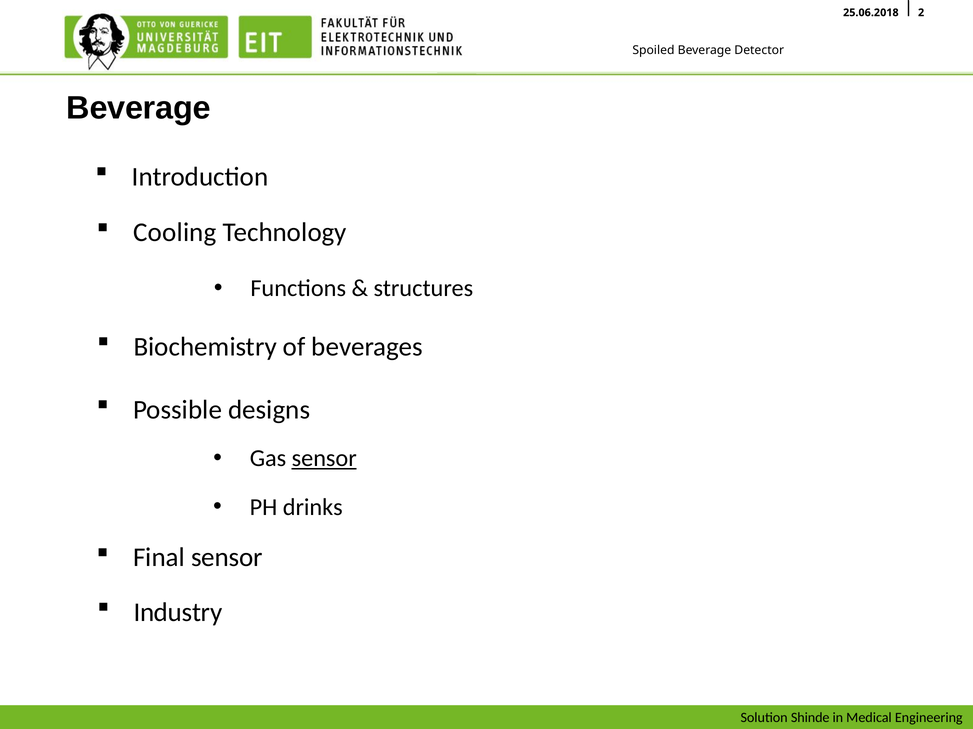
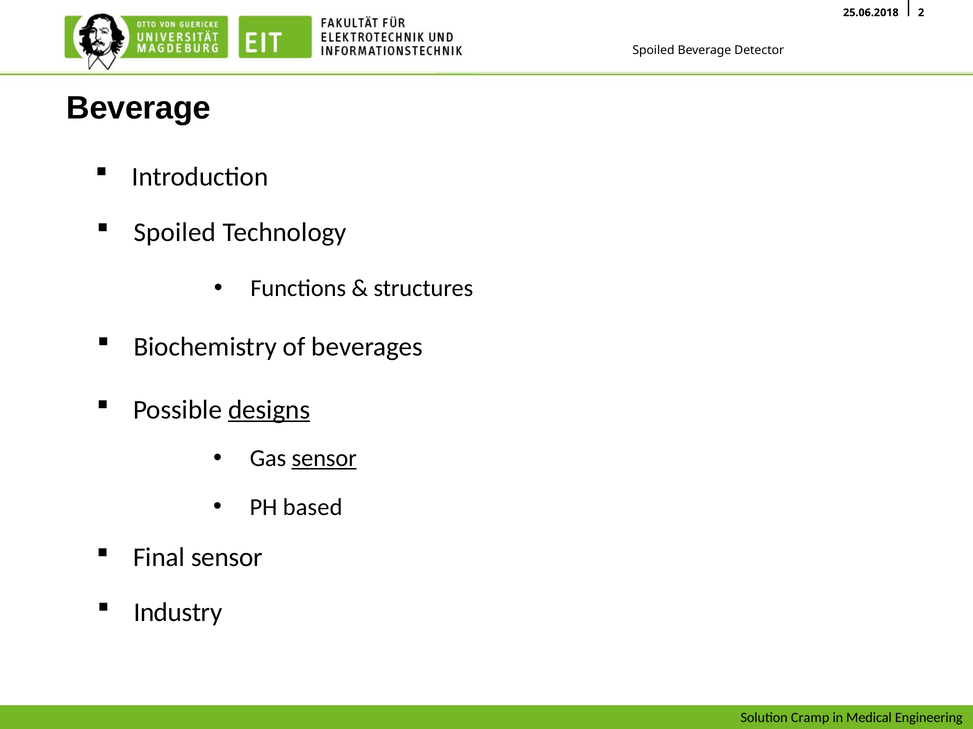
Cooling at (175, 233): Cooling -> Spoiled
designs underline: none -> present
drinks: drinks -> based
Shinde: Shinde -> Cramp
